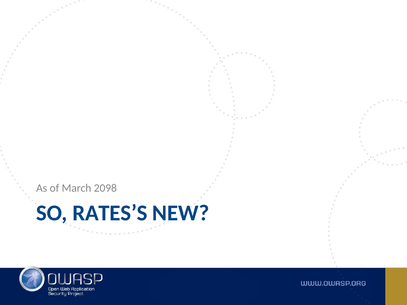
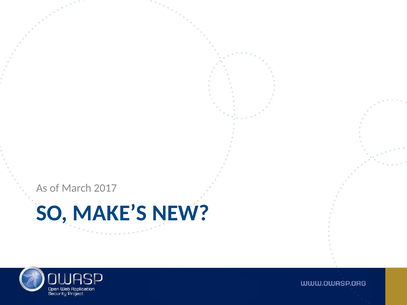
2098: 2098 -> 2017
RATES’S: RATES’S -> MAKE’S
